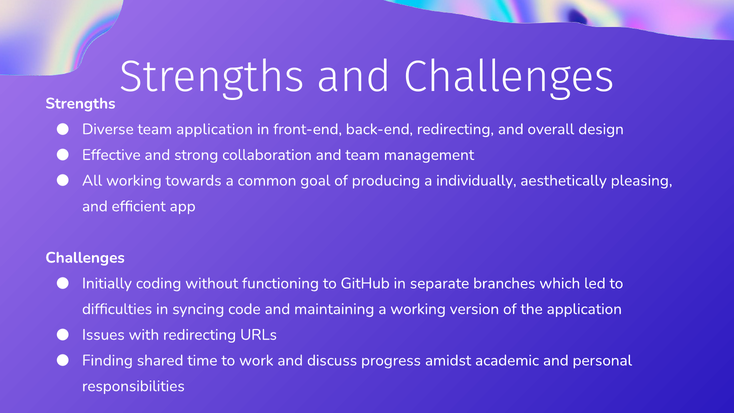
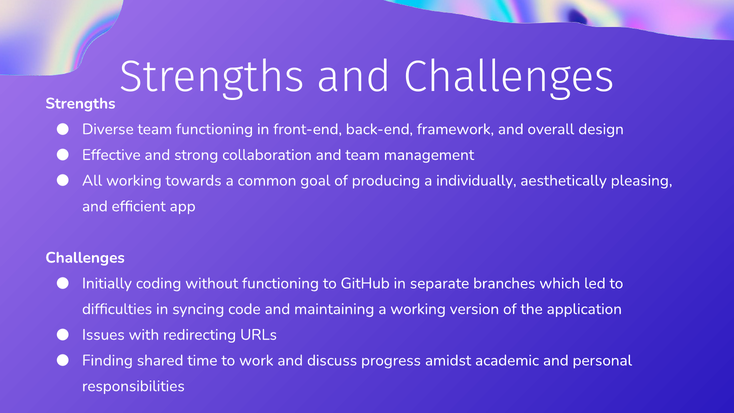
team application: application -> functioning
back-end redirecting: redirecting -> framework
